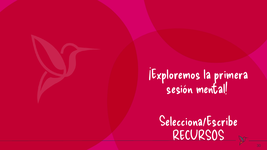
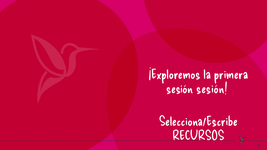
sesión mental: mental -> sesión
